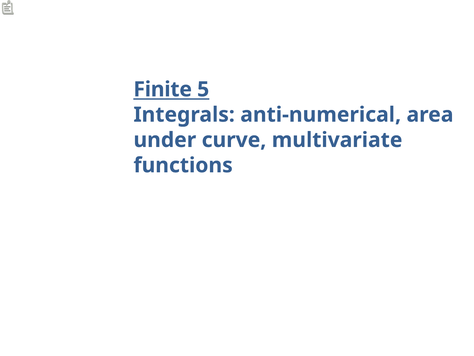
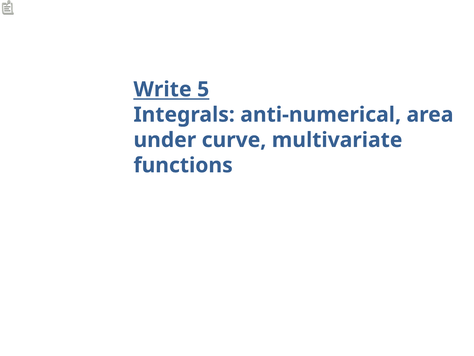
Finite: Finite -> Write
